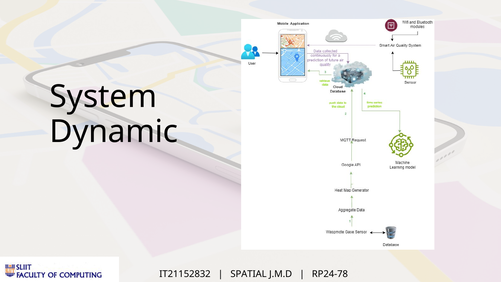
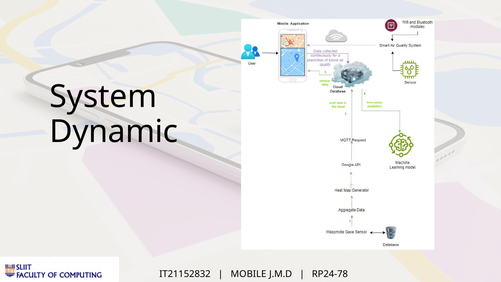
SPATIAL: SPATIAL -> MOBILE
